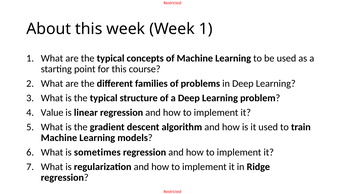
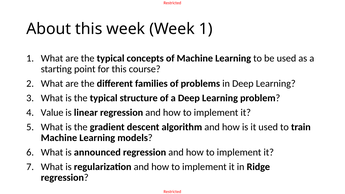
sometimes: sometimes -> announced
